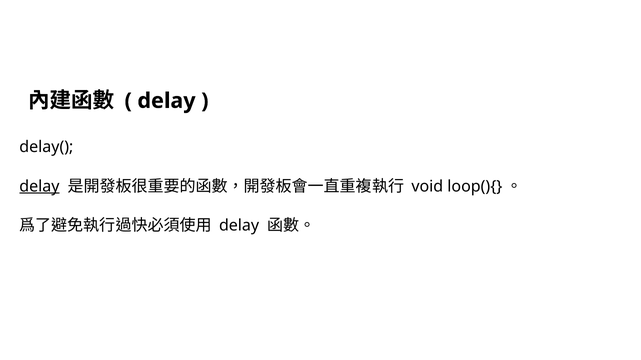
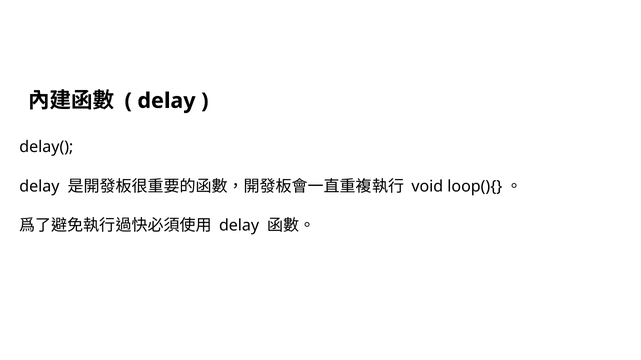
delay at (39, 187) underline: present -> none
